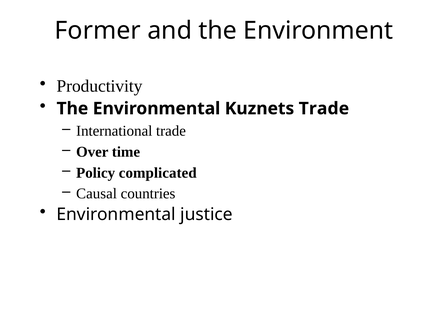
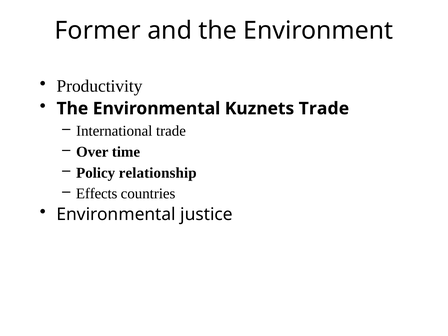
complicated: complicated -> relationship
Causal: Causal -> Effects
